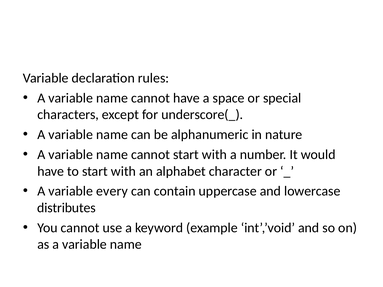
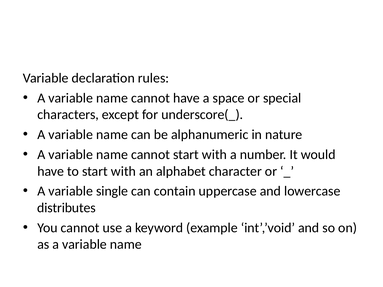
every: every -> single
